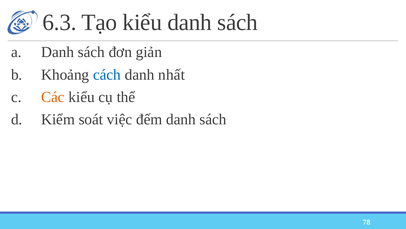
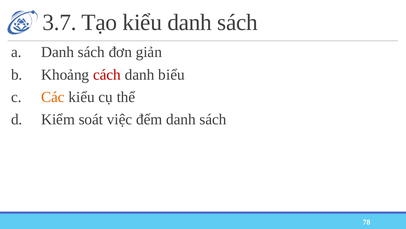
6.3: 6.3 -> 3.7
cách colour: blue -> red
nhất: nhất -> biểu
